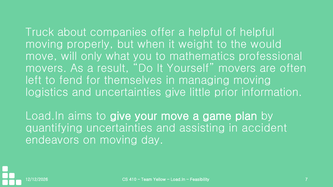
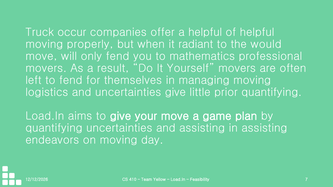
about: about -> occur
weight: weight -> radiant
only what: what -> fend
prior information: information -> quantifying
in accident: accident -> assisting
